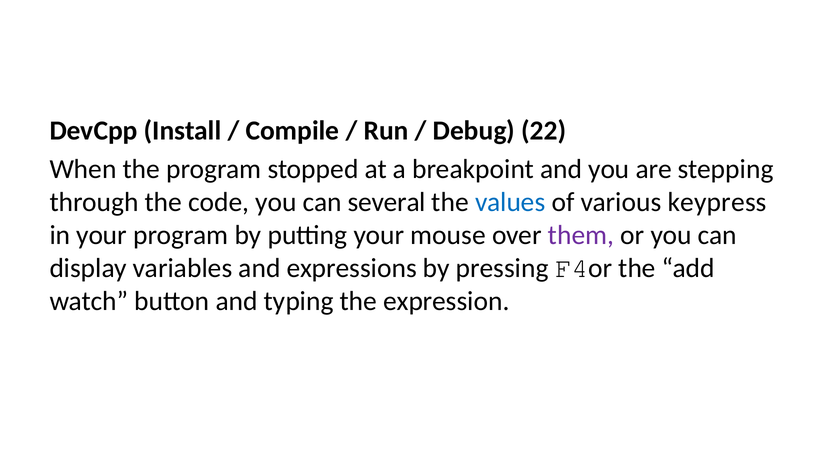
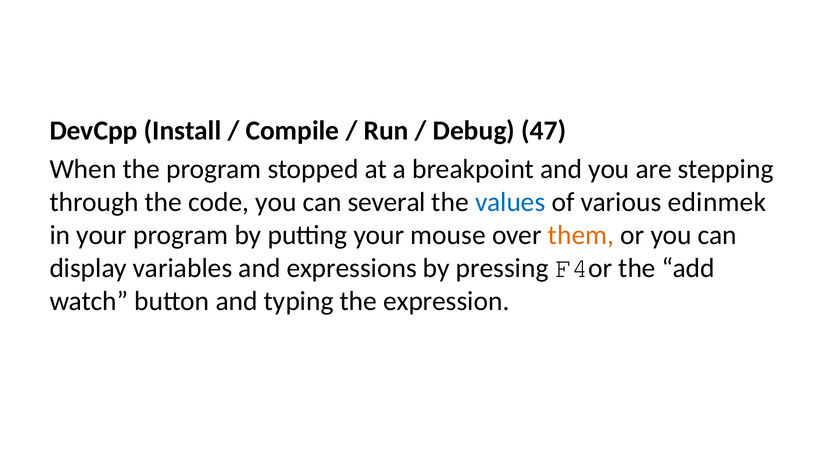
22: 22 -> 47
keypress: keypress -> edinmek
them colour: purple -> orange
